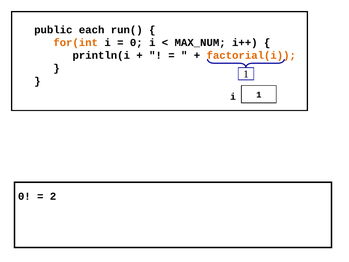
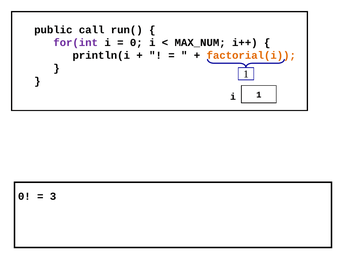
each: each -> call
for(int colour: orange -> purple
2: 2 -> 3
